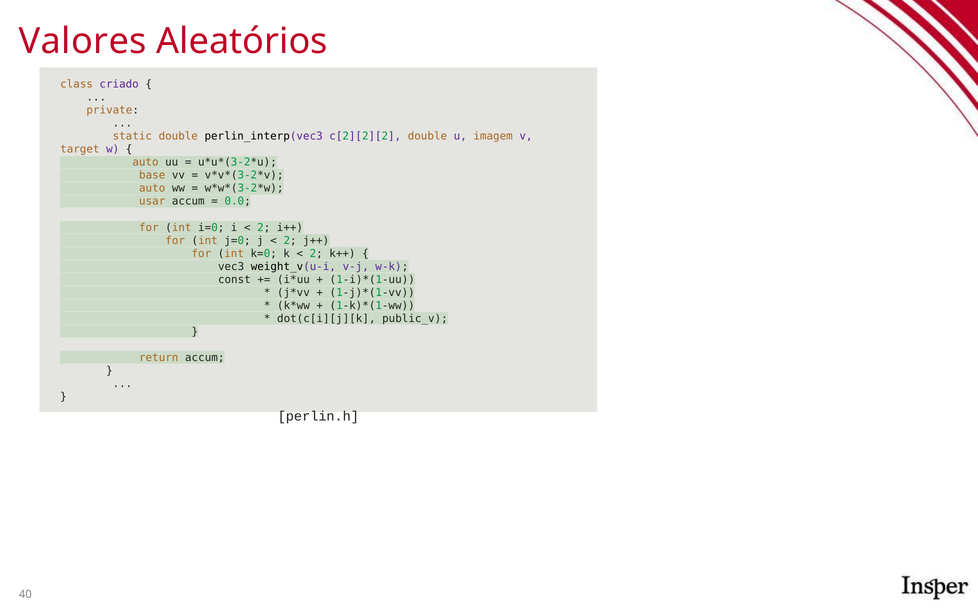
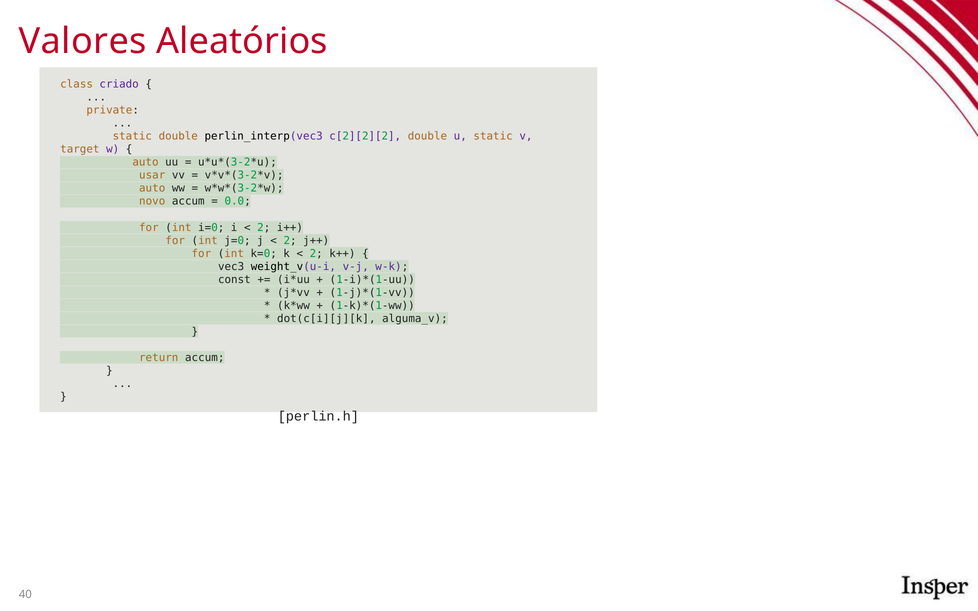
u imagem: imagem -> static
base: base -> usar
usar: usar -> novo
public_v: public_v -> alguma_v
